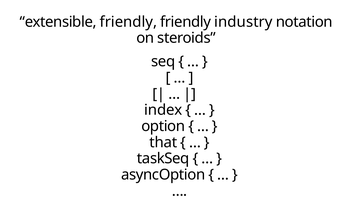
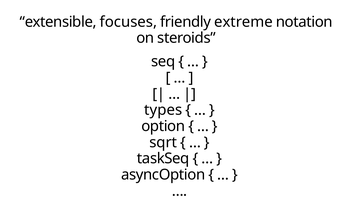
extensible friendly: friendly -> focuses
industry: industry -> extreme
index: index -> types
that: that -> sqrt
